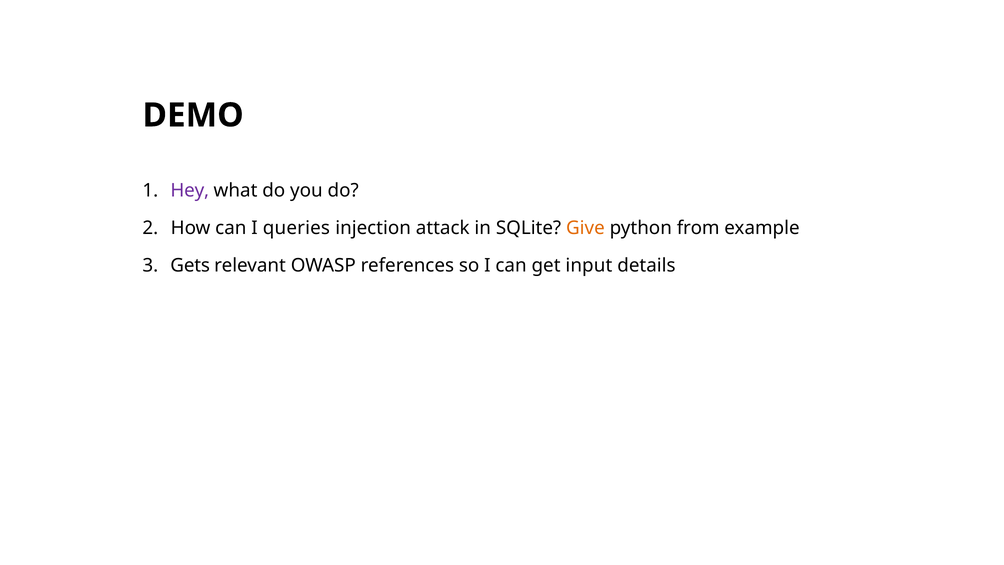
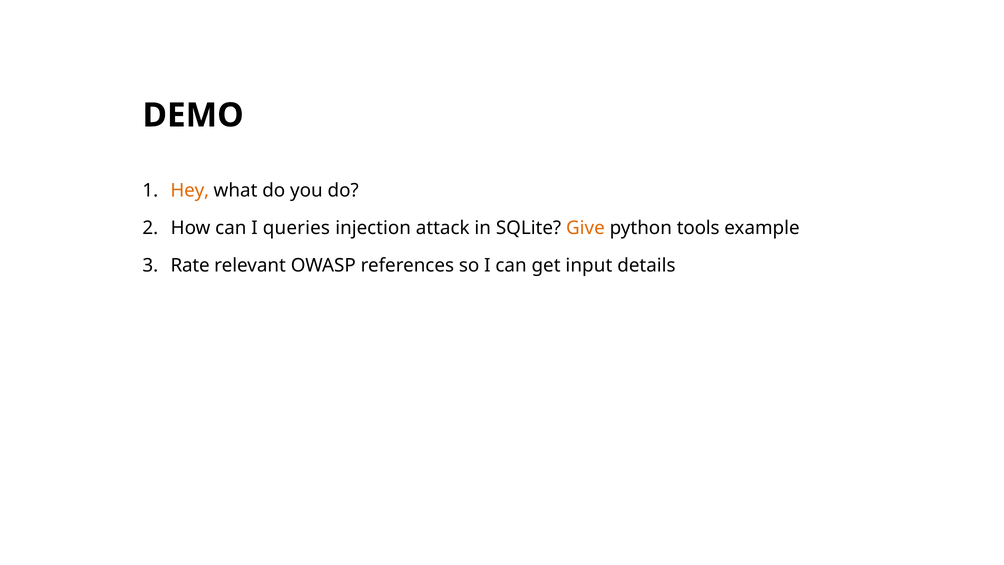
Hey colour: purple -> orange
from: from -> tools
Gets: Gets -> Rate
